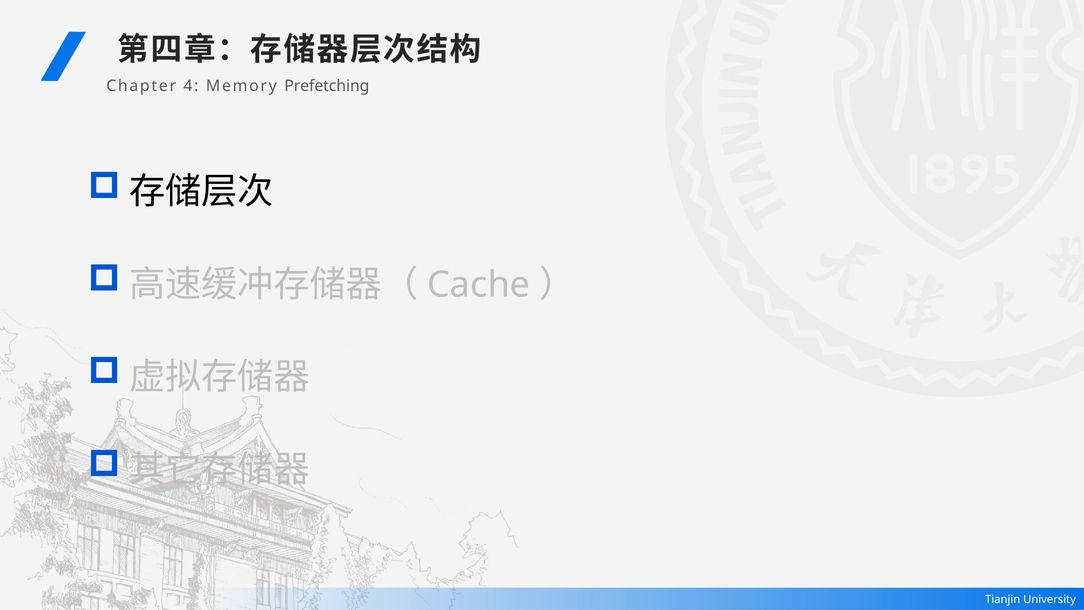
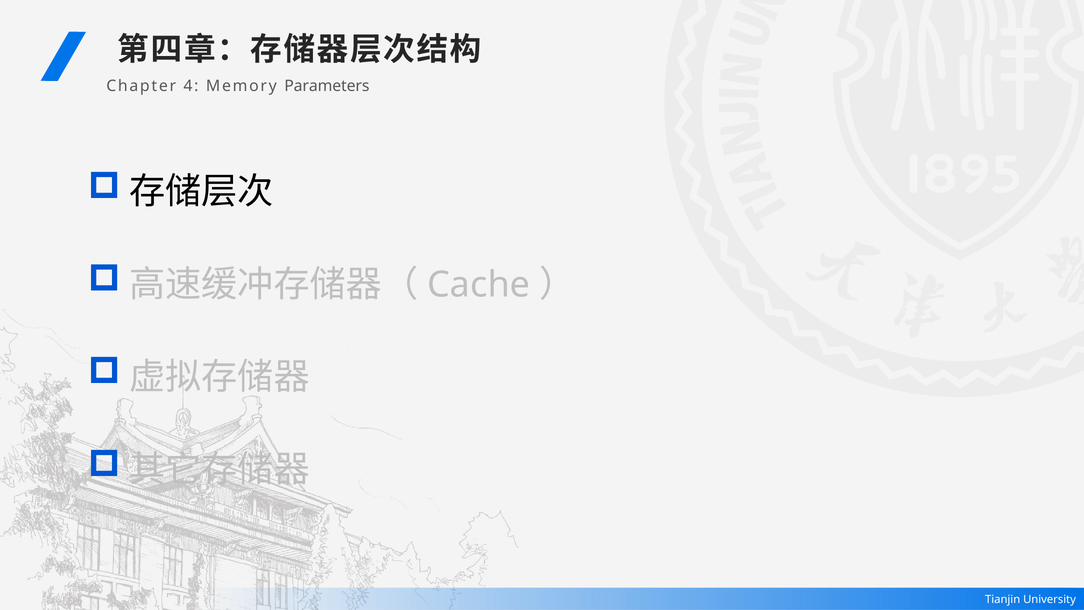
Prefetching: Prefetching -> Parameters
